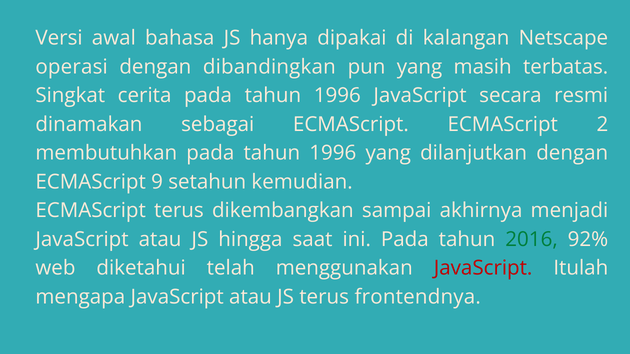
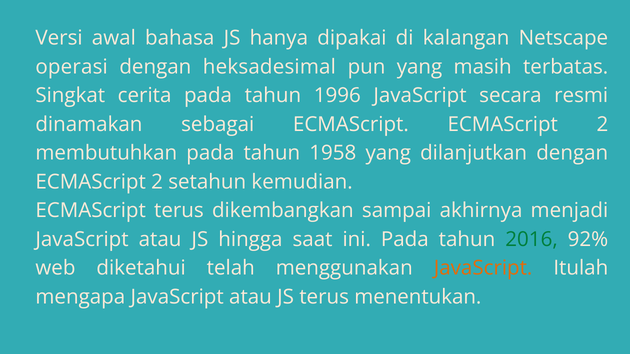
dibandingkan: dibandingkan -> heksadesimal
1996 at (333, 153): 1996 -> 1958
9 at (157, 182): 9 -> 2
JavaScript at (483, 268) colour: red -> orange
frontendnya: frontendnya -> menentukan
